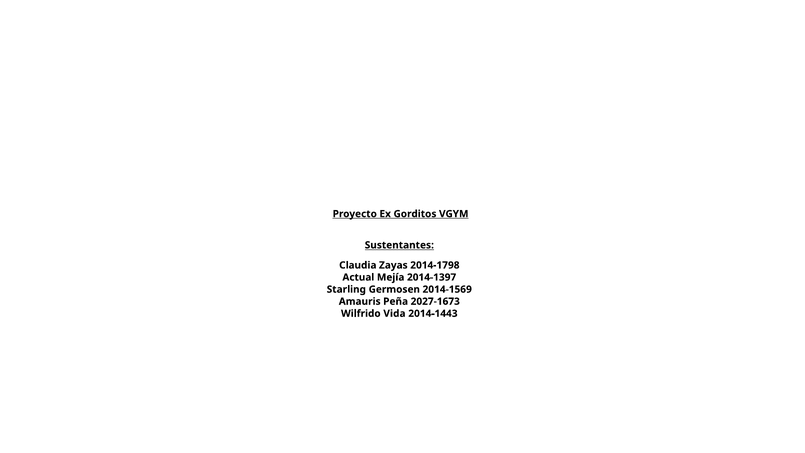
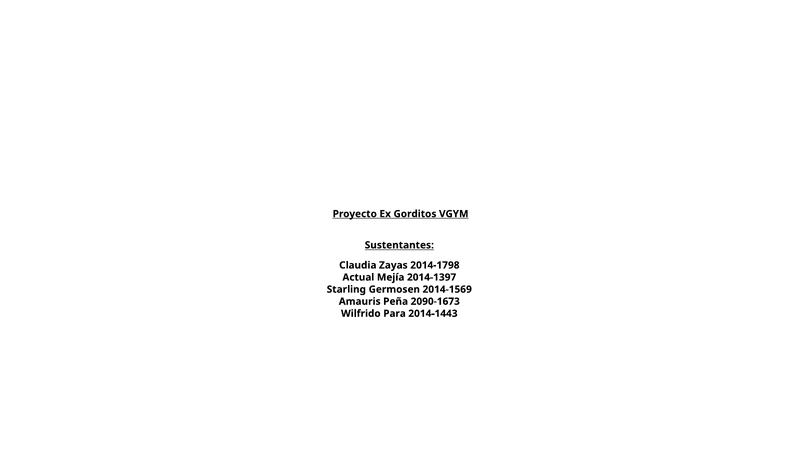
2027-1673: 2027-1673 -> 2090-1673
Vida: Vida -> Para
